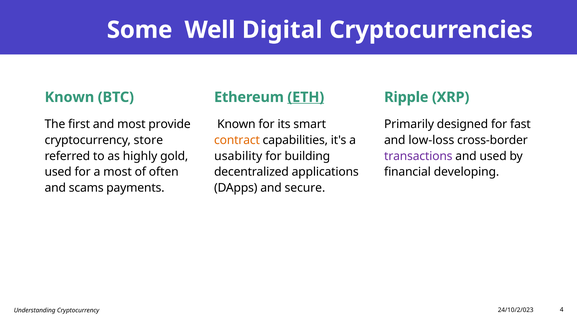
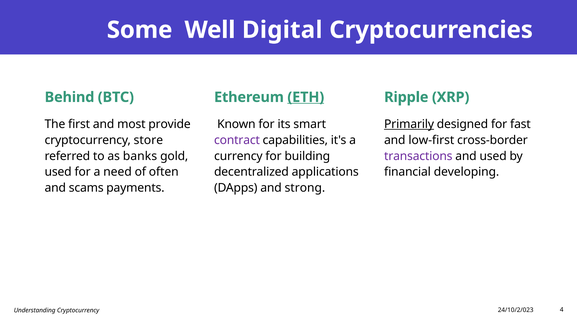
Known at (69, 97): Known -> Behind
Primarily underline: none -> present
contract colour: orange -> purple
low-loss: low-loss -> low-first
highly: highly -> banks
usability: usability -> currency
a most: most -> need
secure: secure -> strong
